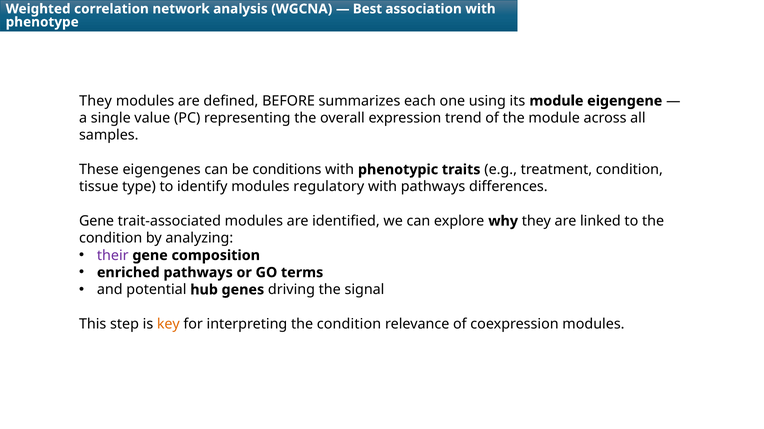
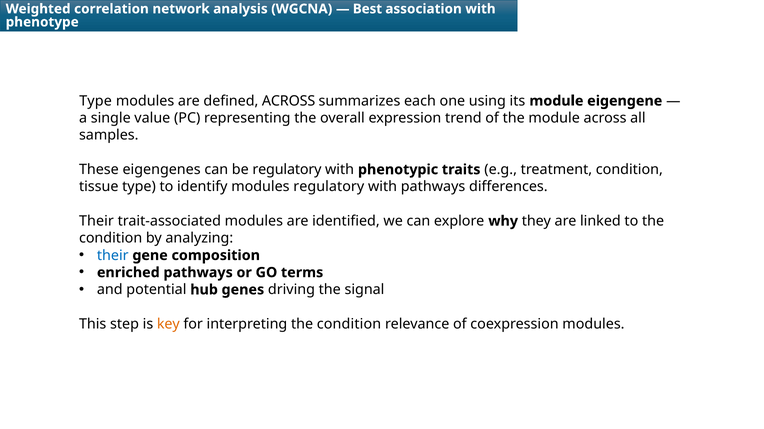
They at (96, 101): They -> Type
defined BEFORE: BEFORE -> ACROSS
be conditions: conditions -> regulatory
Gene at (97, 221): Gene -> Their
their at (113, 256) colour: purple -> blue
